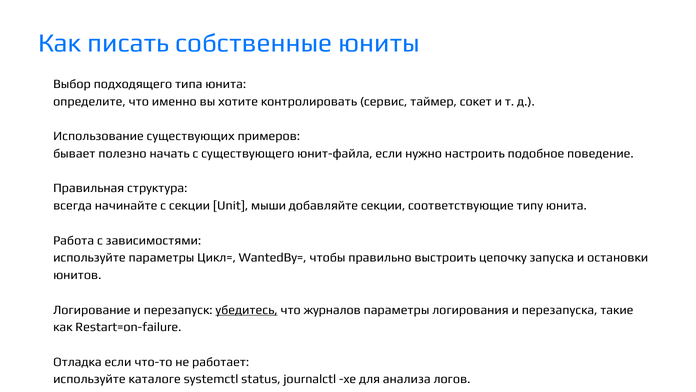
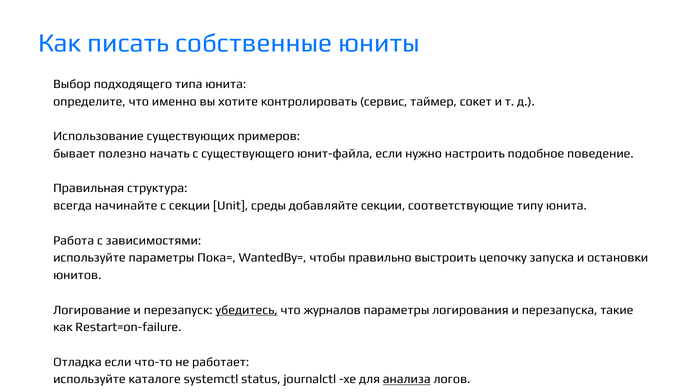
мыши: мыши -> среды
Цикл=: Цикл= -> Пока=
анализа underline: none -> present
